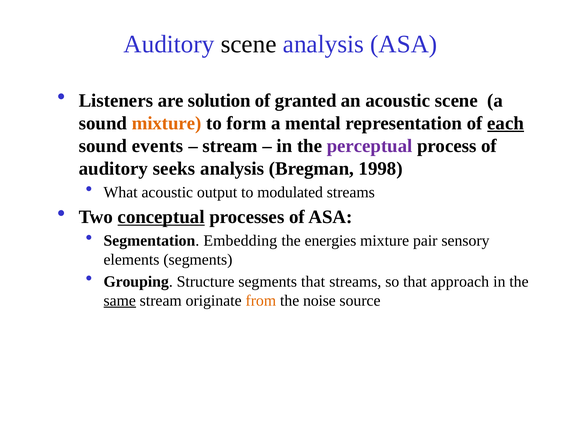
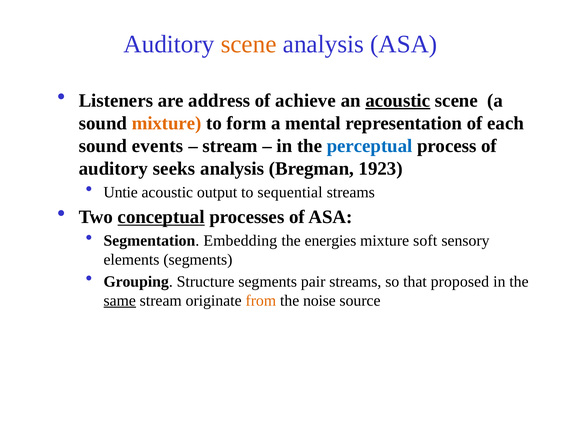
scene at (249, 44) colour: black -> orange
solution: solution -> address
granted: granted -> achieve
acoustic at (398, 100) underline: none -> present
each underline: present -> none
perceptual colour: purple -> blue
1998: 1998 -> 1923
What: What -> Untie
modulated: modulated -> sequential
pair: pair -> soft
segments that: that -> pair
approach: approach -> proposed
